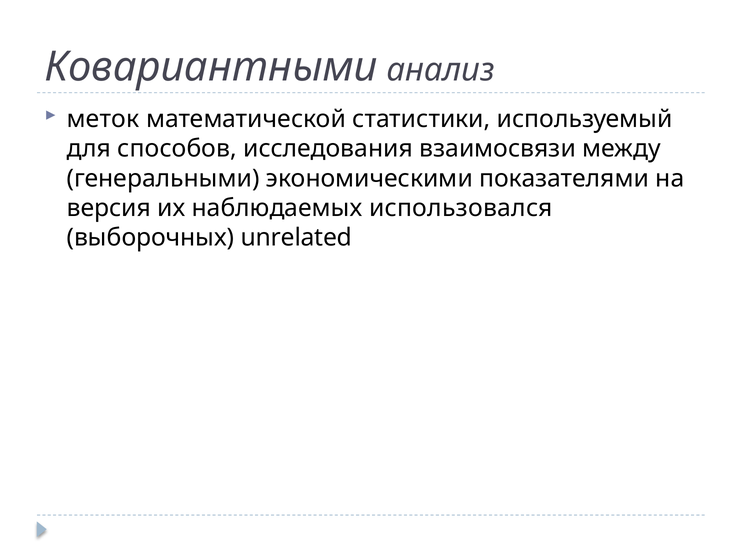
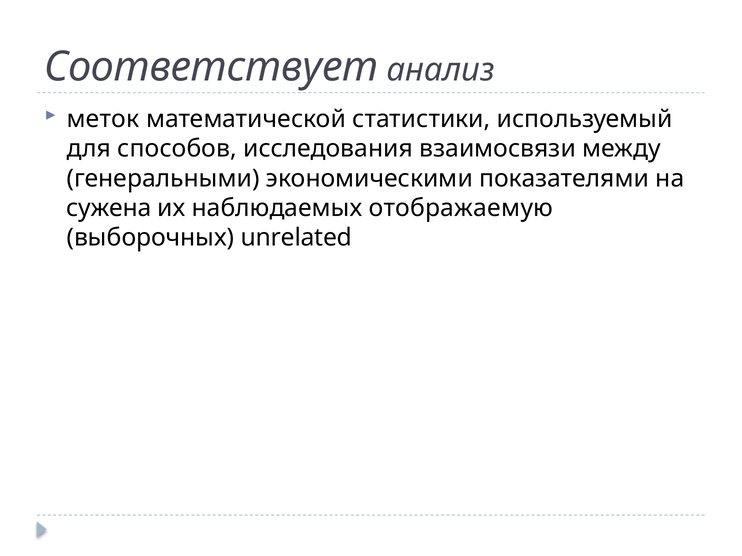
Ковариантными: Ковариантными -> Соответствует
версия: версия -> сужена
использовался: использовался -> отображаемую
